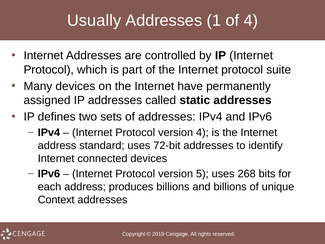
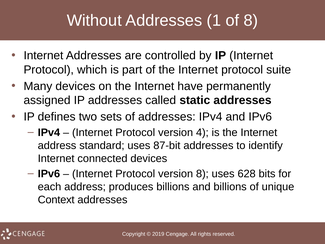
Usually: Usually -> Without
of 4: 4 -> 8
72-bit: 72-bit -> 87-bit
version 5: 5 -> 8
268: 268 -> 628
